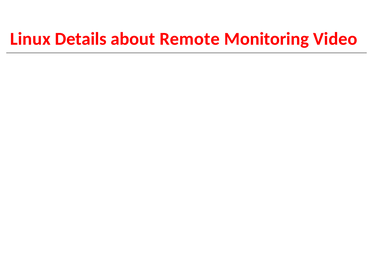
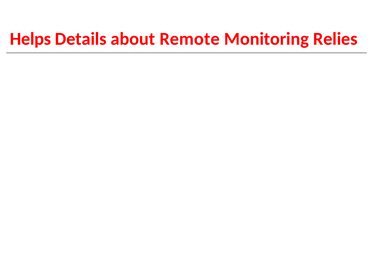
Linux: Linux -> Helps
Video: Video -> Relies
